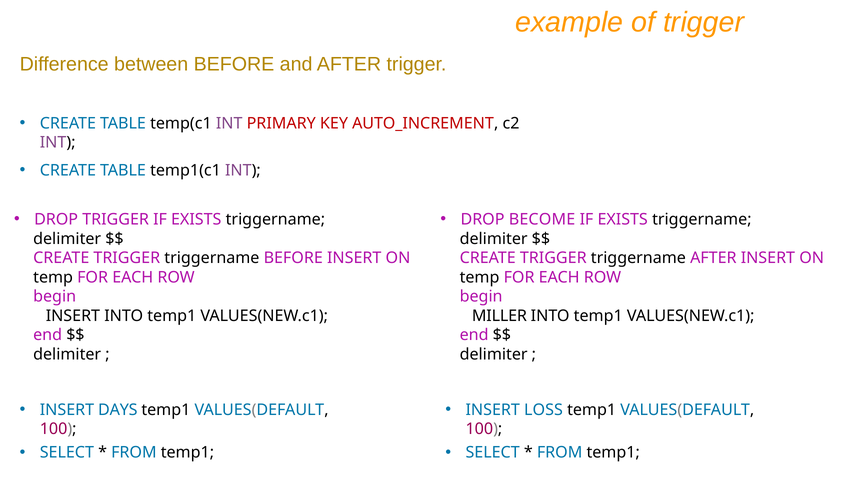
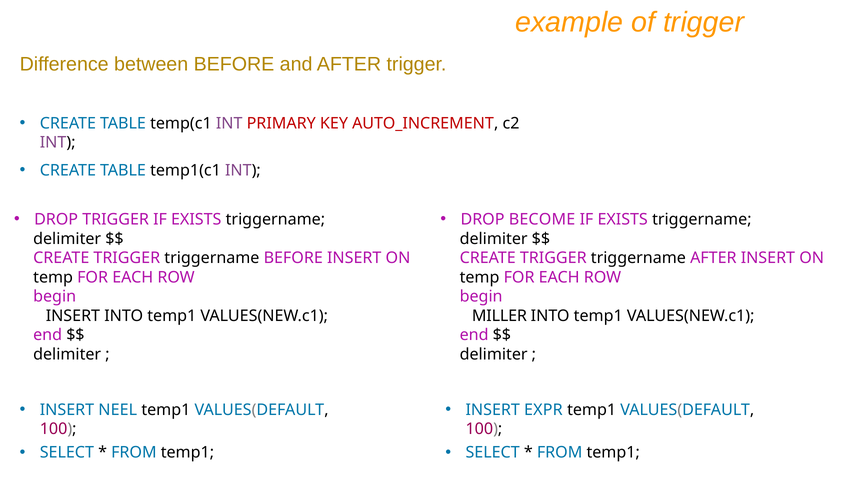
DAYS: DAYS -> NEEL
LOSS: LOSS -> EXPR
